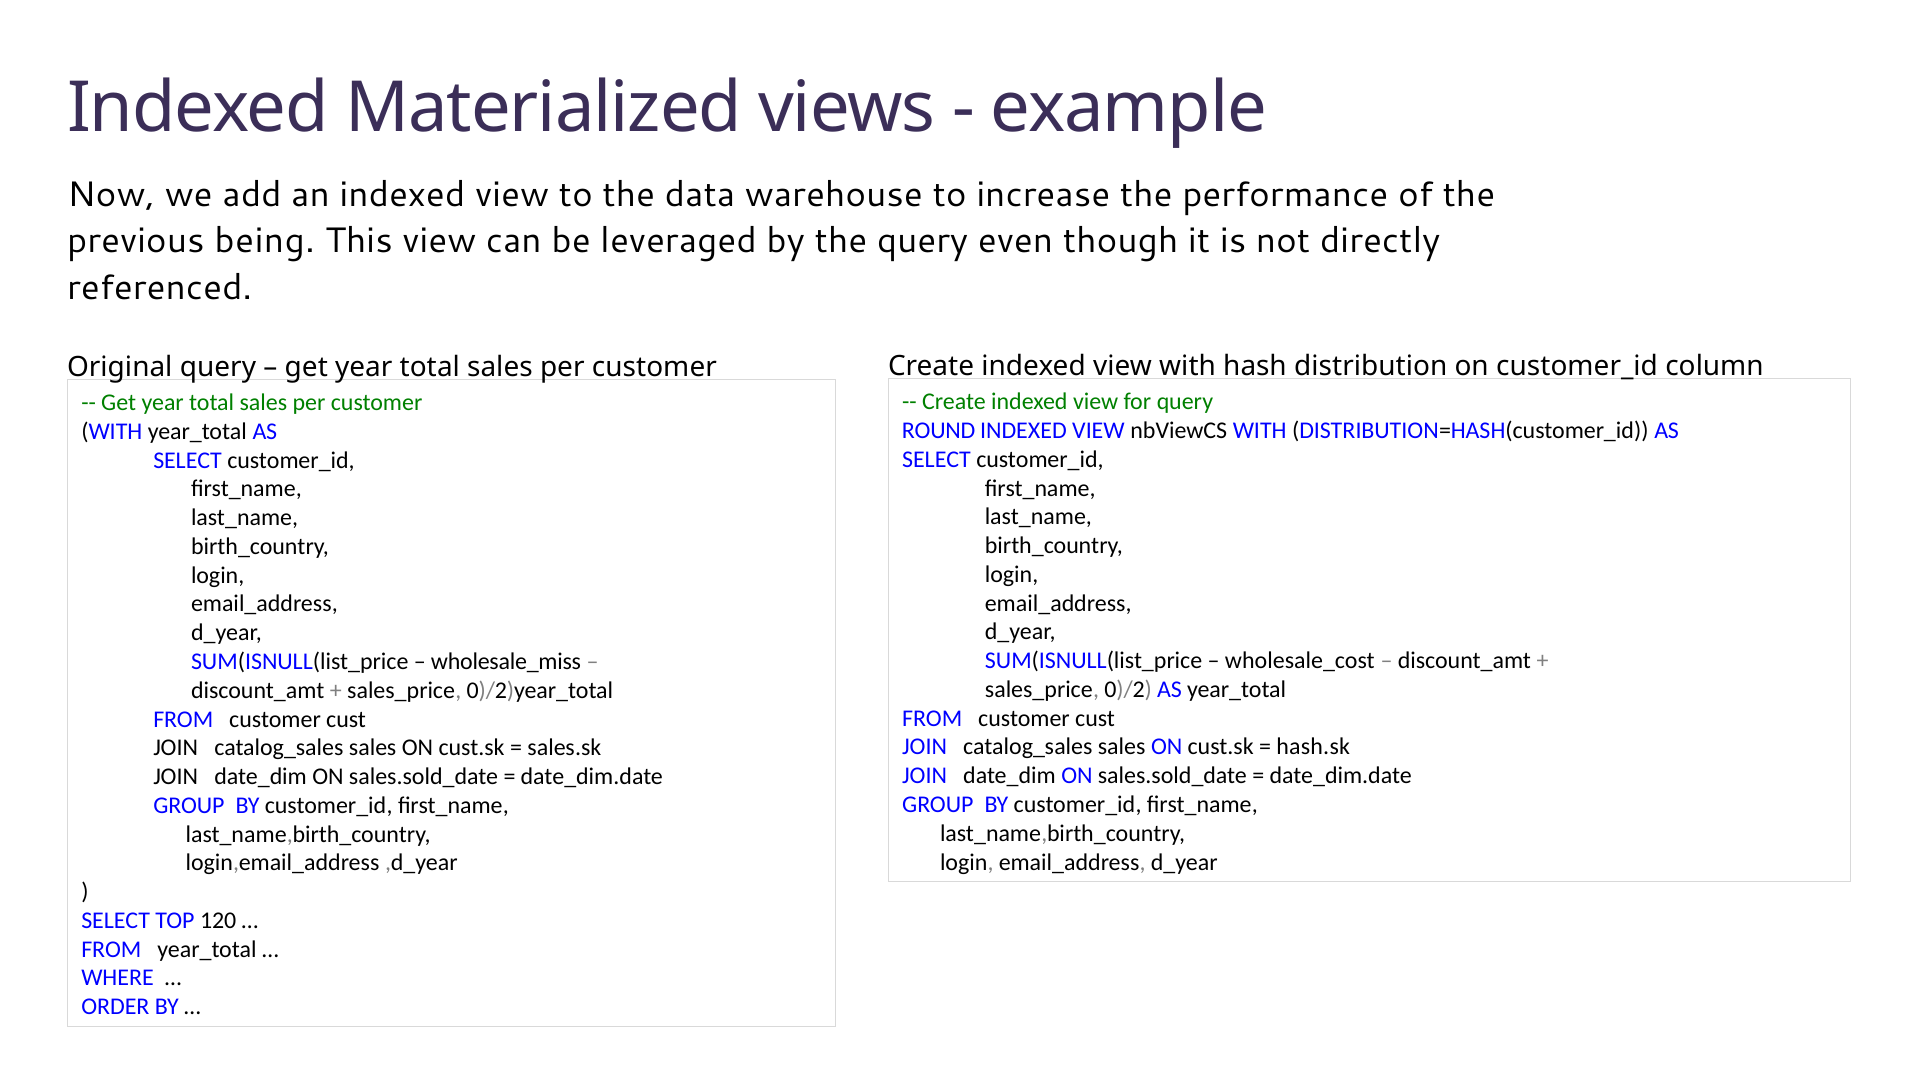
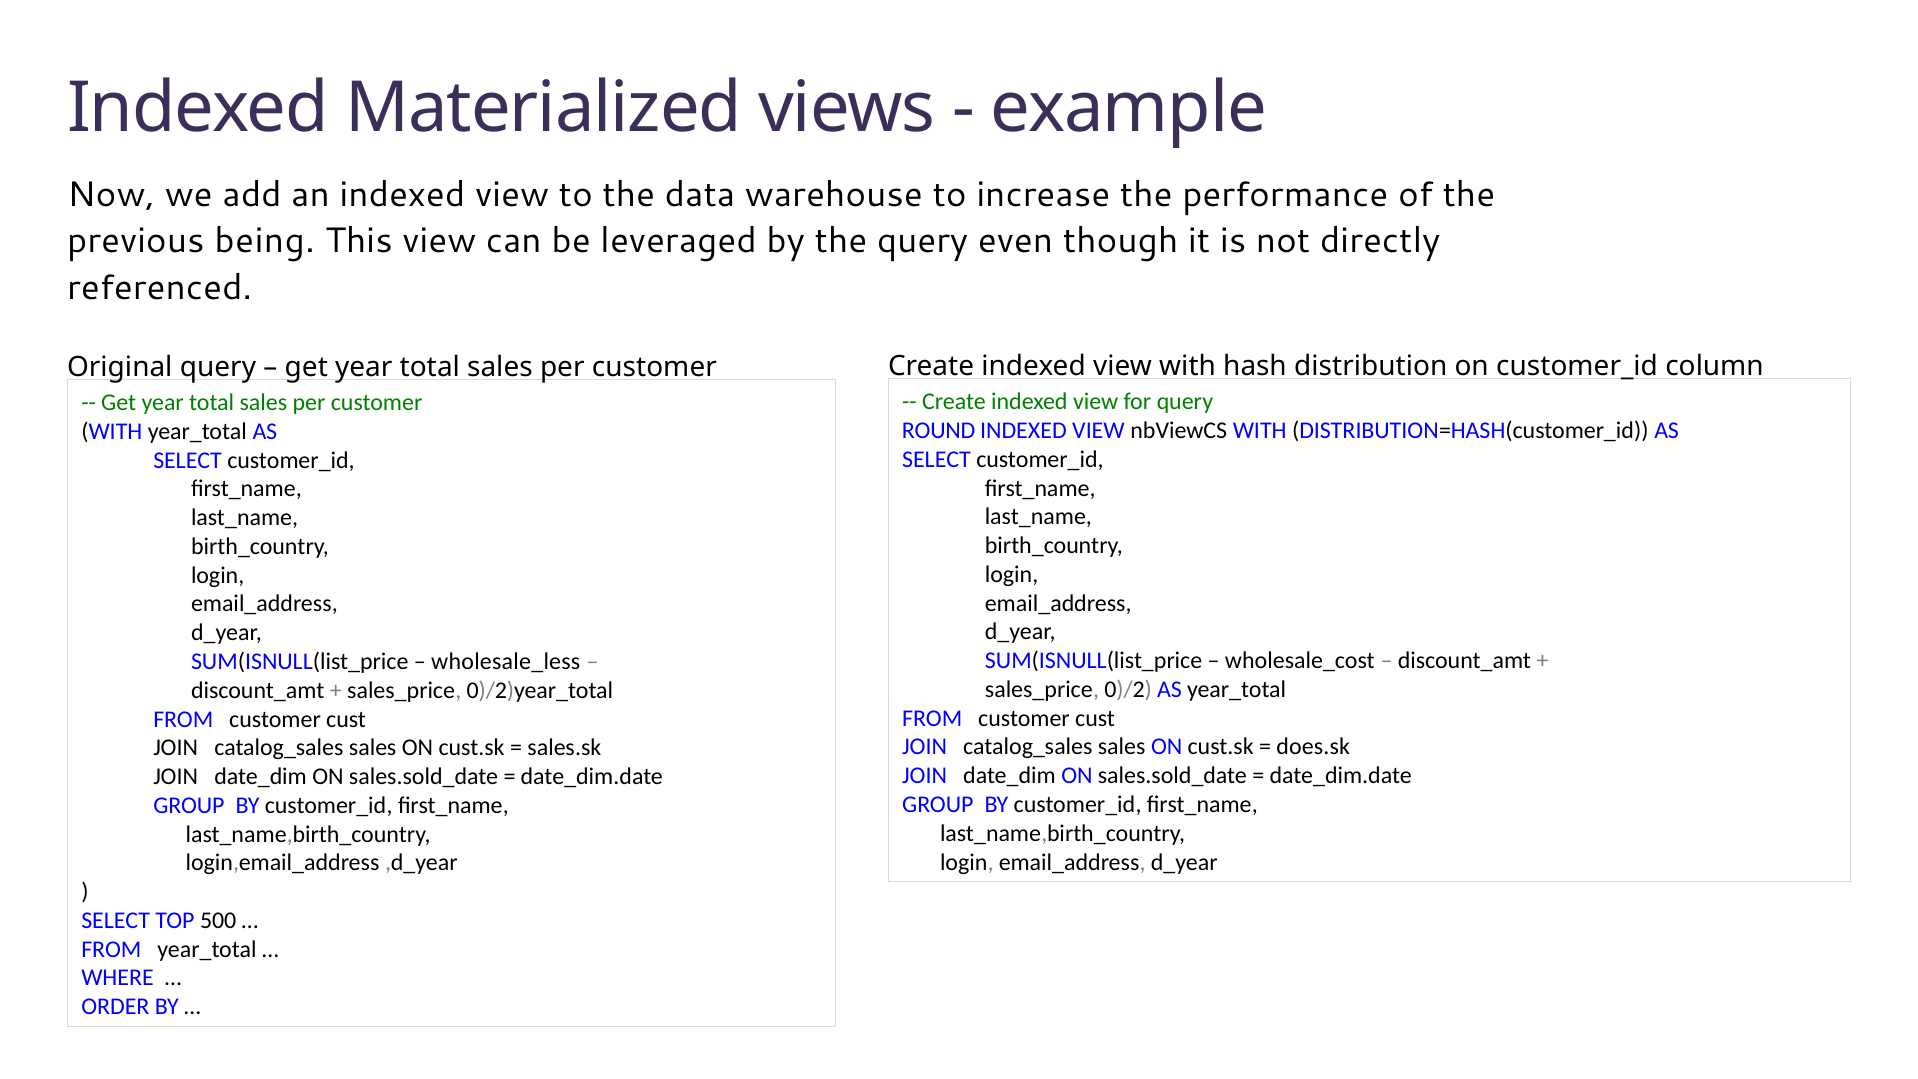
wholesale_miss: wholesale_miss -> wholesale_less
hash.sk: hash.sk -> does.sk
120: 120 -> 500
